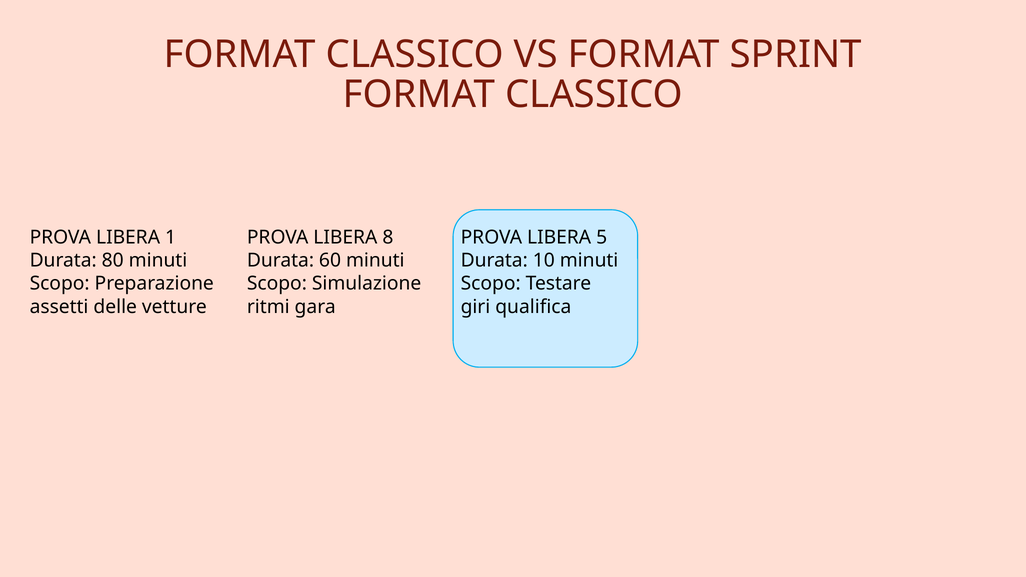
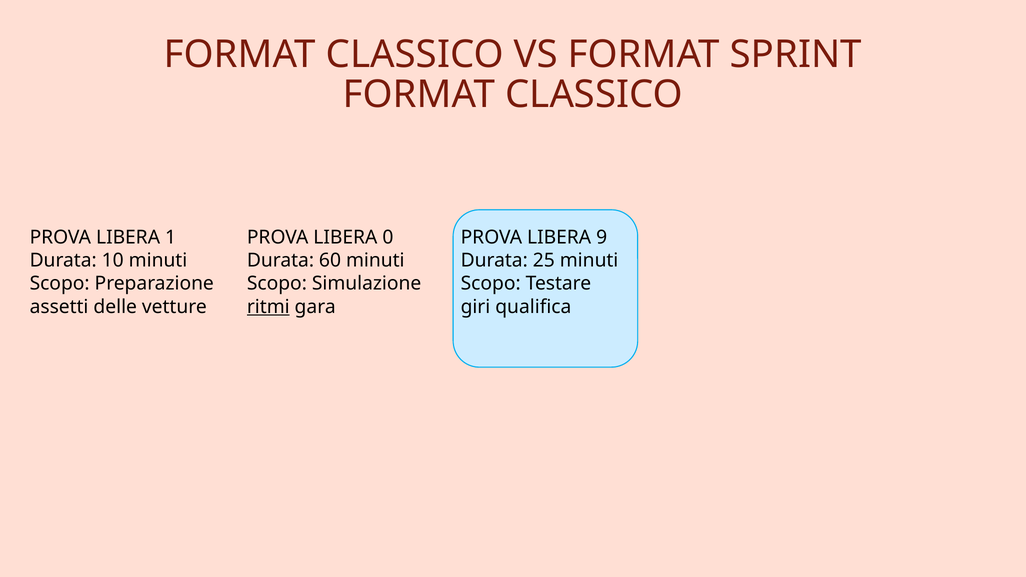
8: 8 -> 0
5: 5 -> 9
80: 80 -> 10
10: 10 -> 25
ritmi underline: none -> present
